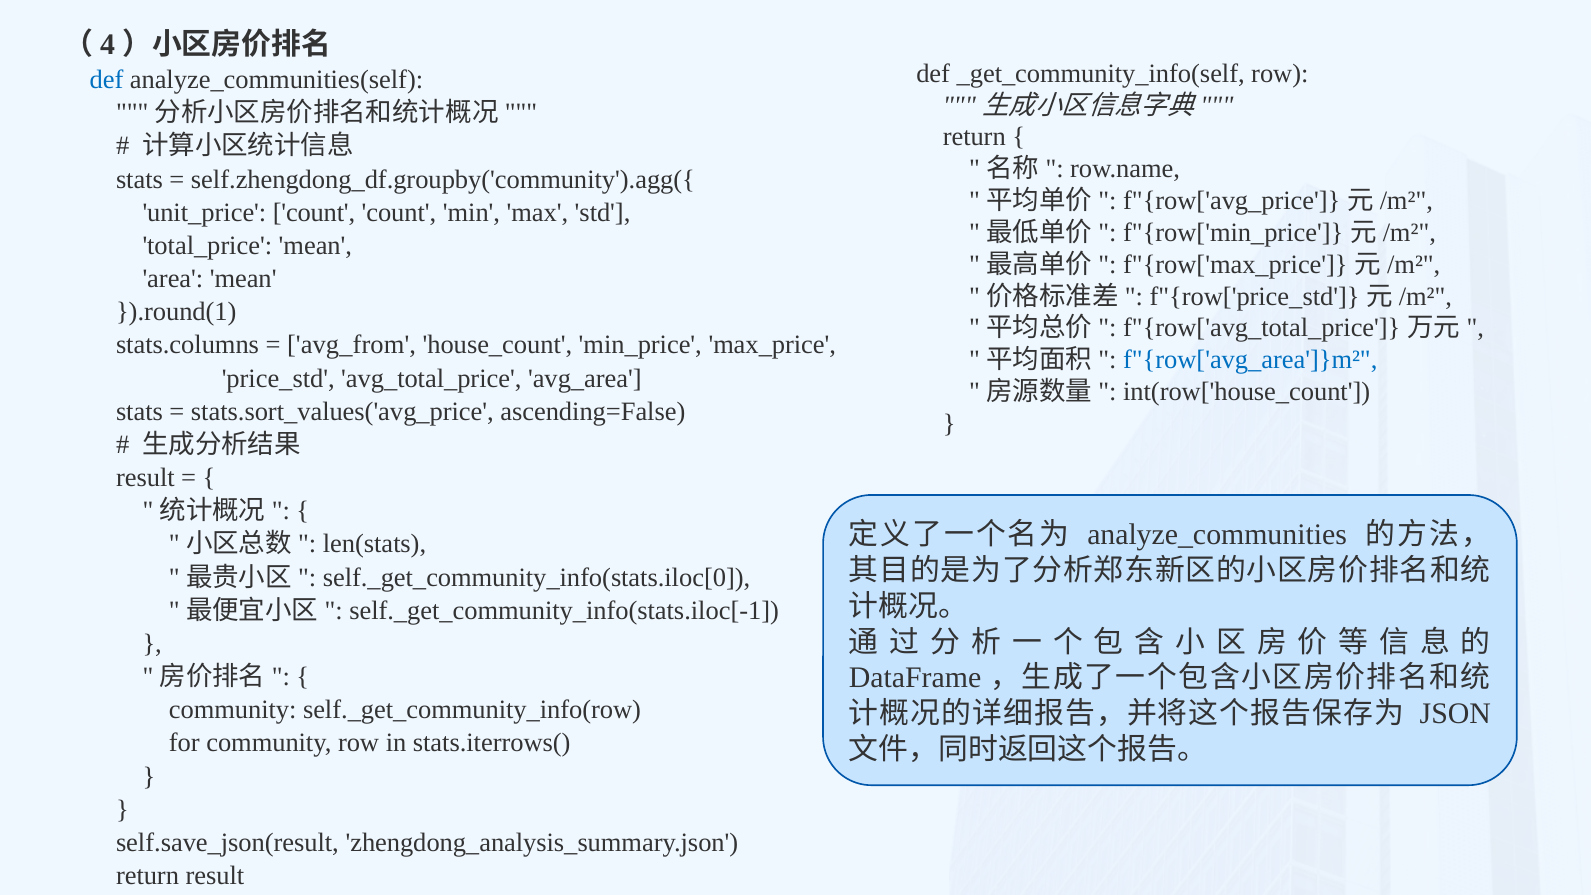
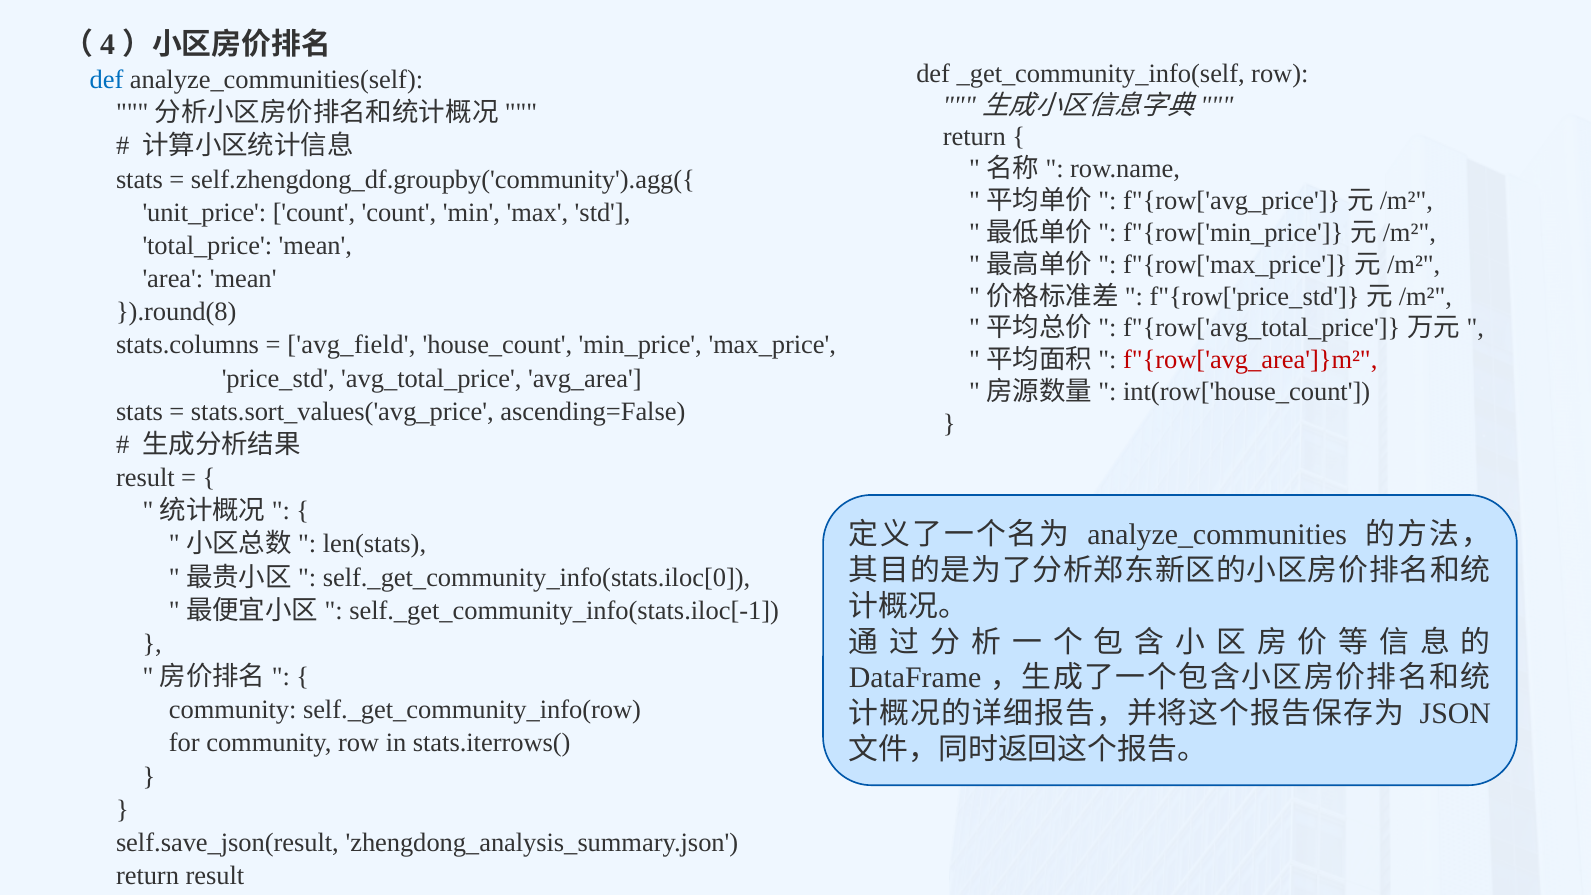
}).round(1: }).round(1 -> }).round(8
avg_from: avg_from -> avg_field
f"{row['avg_area']}m² colour: blue -> red
